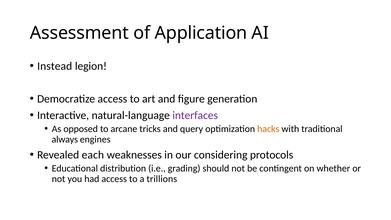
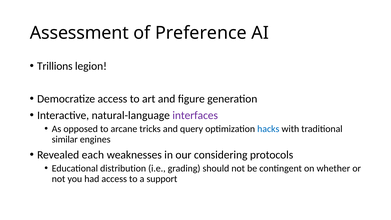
Application: Application -> Preference
Instead: Instead -> Trillions
hacks colour: orange -> blue
always: always -> similar
trillions: trillions -> support
